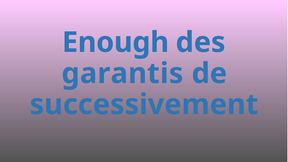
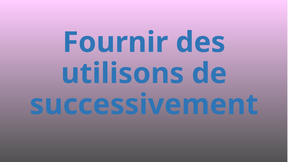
Enough: Enough -> Fournir
garantis: garantis -> utilisons
